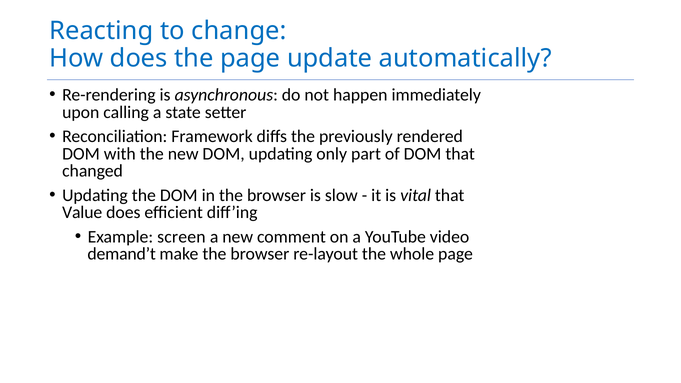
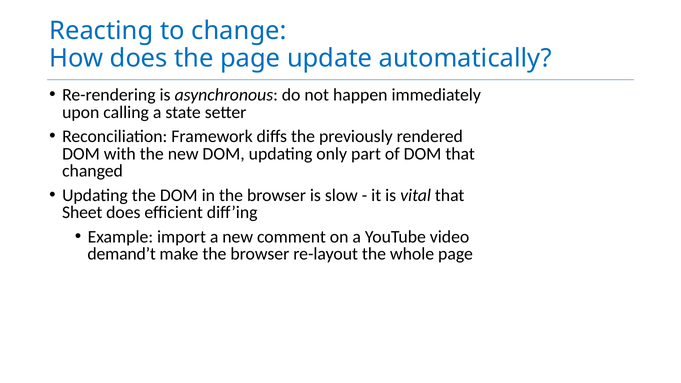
Value: Value -> Sheet
screen: screen -> import
